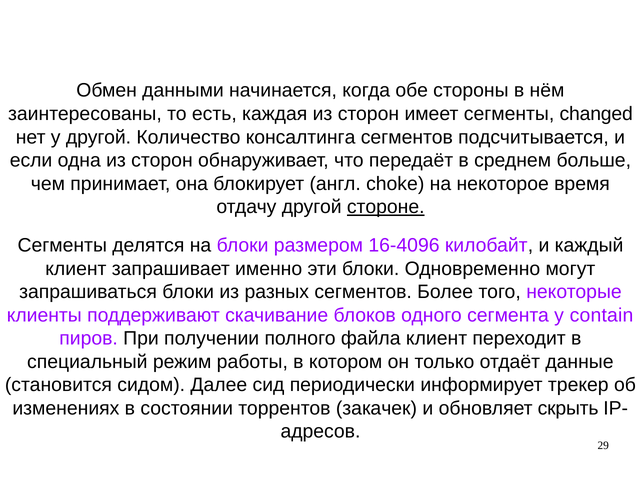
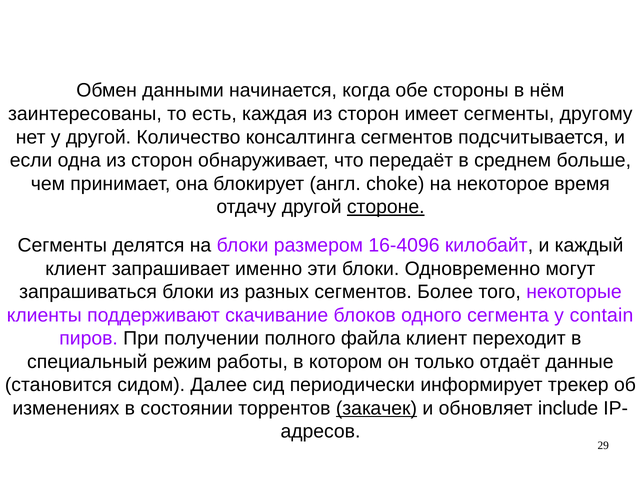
changed: changed -> другому
закачек underline: none -> present
скрыть: скрыть -> include
